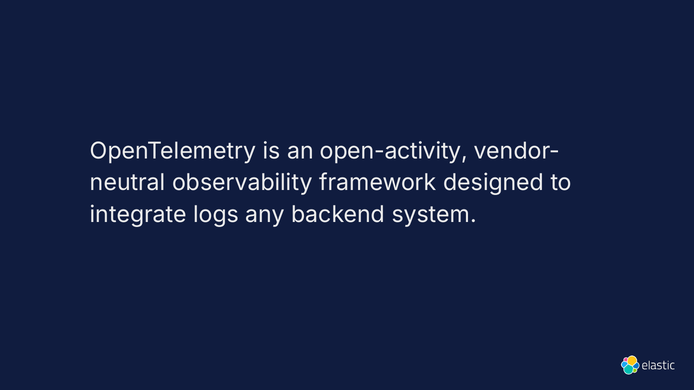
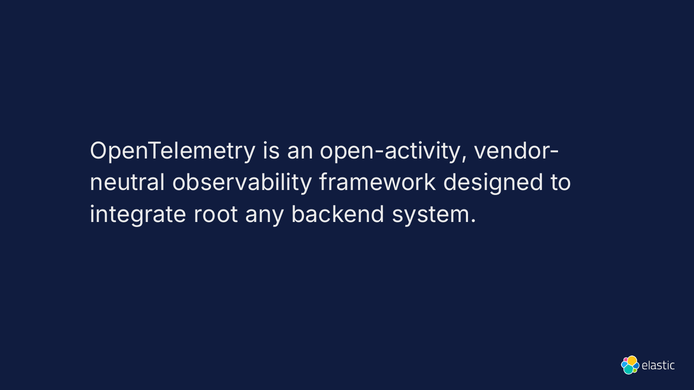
logs: logs -> root
